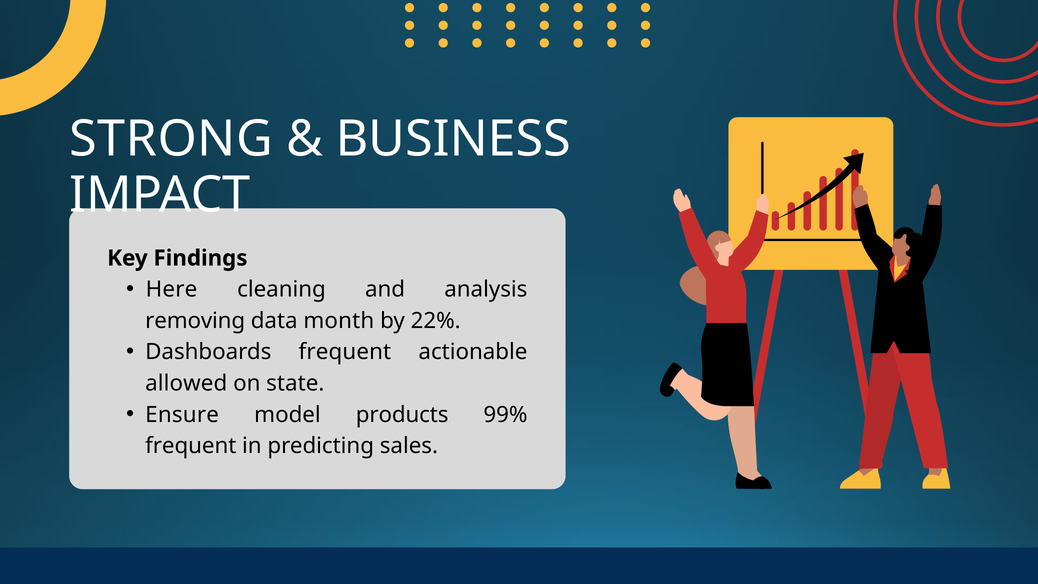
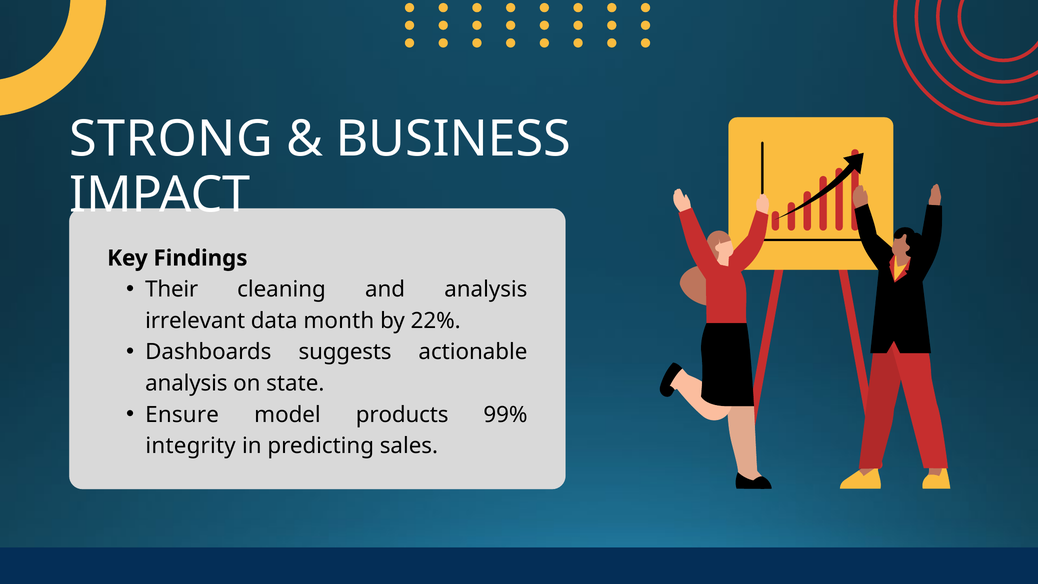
Here: Here -> Their
removing: removing -> irrelevant
Dashboards frequent: frequent -> suggests
allowed at (186, 383): allowed -> analysis
frequent at (191, 446): frequent -> integrity
